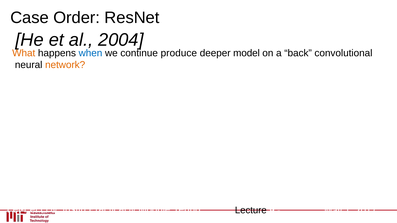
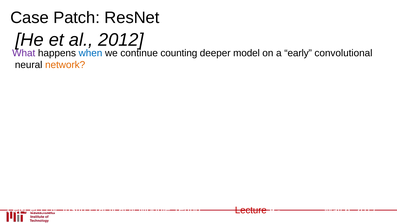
Order: Order -> Patch
2004: 2004 -> 2012
What colour: orange -> purple
produce: produce -> counting
back: back -> early
Lecture colour: black -> red
1: 1 -> 6
